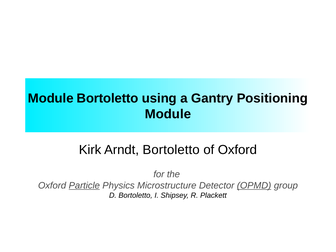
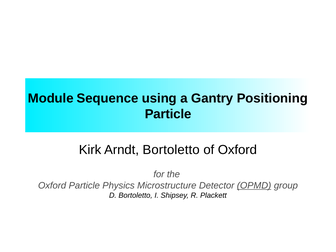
Module Bortoletto: Bortoletto -> Sequence
Module at (168, 114): Module -> Particle
Particle at (84, 185) underline: present -> none
